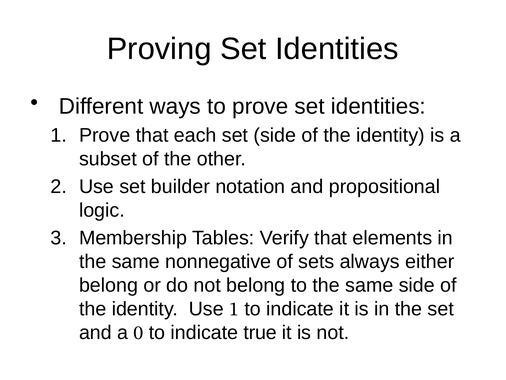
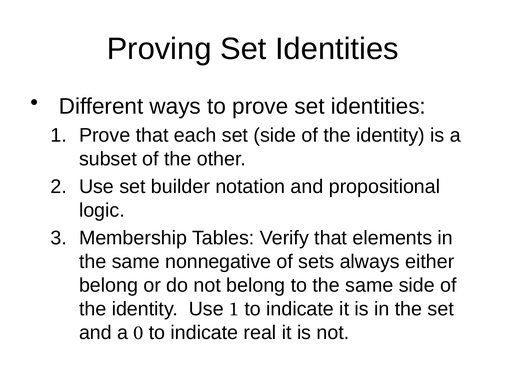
true: true -> real
